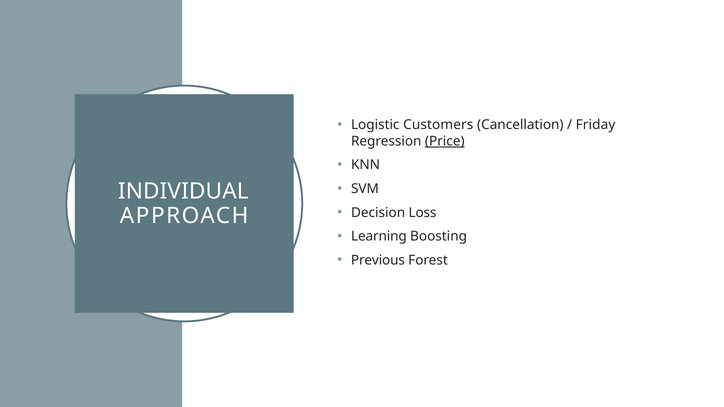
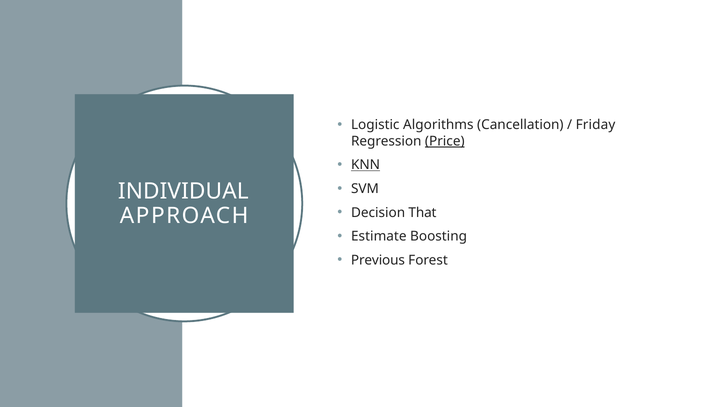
Customers: Customers -> Algorithms
KNN underline: none -> present
Loss: Loss -> That
Learning: Learning -> Estimate
